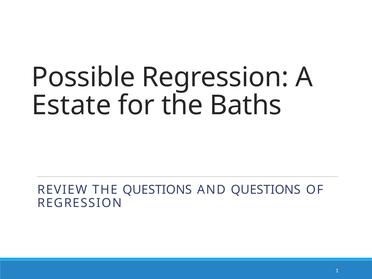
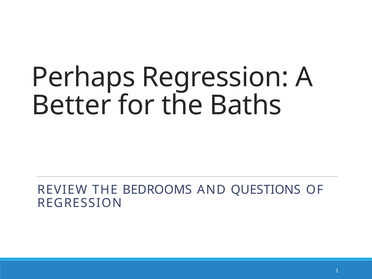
Possible: Possible -> Perhaps
Estate: Estate -> Better
THE QUESTIONS: QUESTIONS -> BEDROOMS
